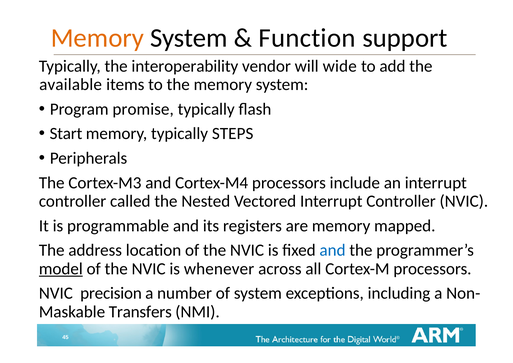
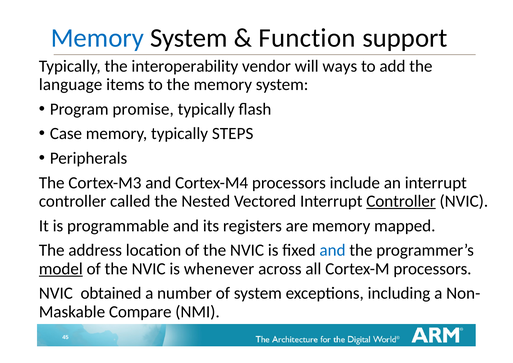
Memory at (97, 38) colour: orange -> blue
wide: wide -> ways
available: available -> language
Start: Start -> Case
Controller at (401, 201) underline: none -> present
precision: precision -> obtained
Transfers: Transfers -> Compare
